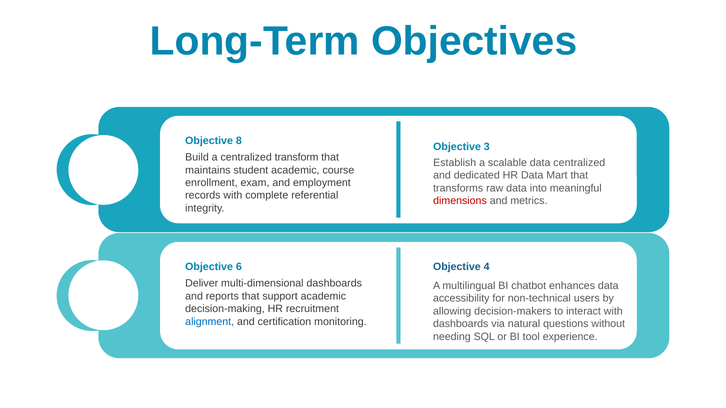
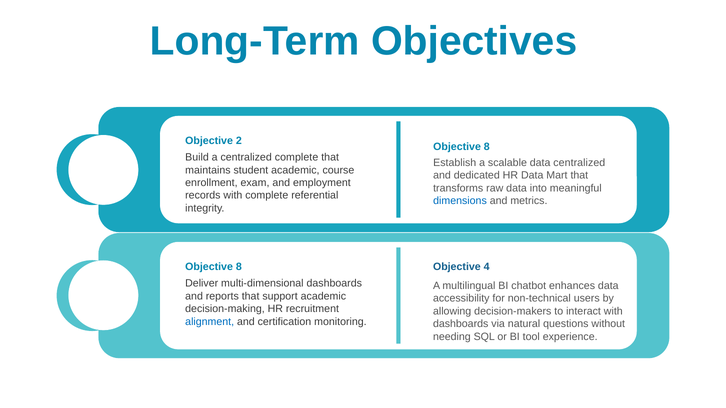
8: 8 -> 2
3 at (487, 147): 3 -> 8
centralized transform: transform -> complete
dimensions colour: red -> blue
6 at (239, 267): 6 -> 8
